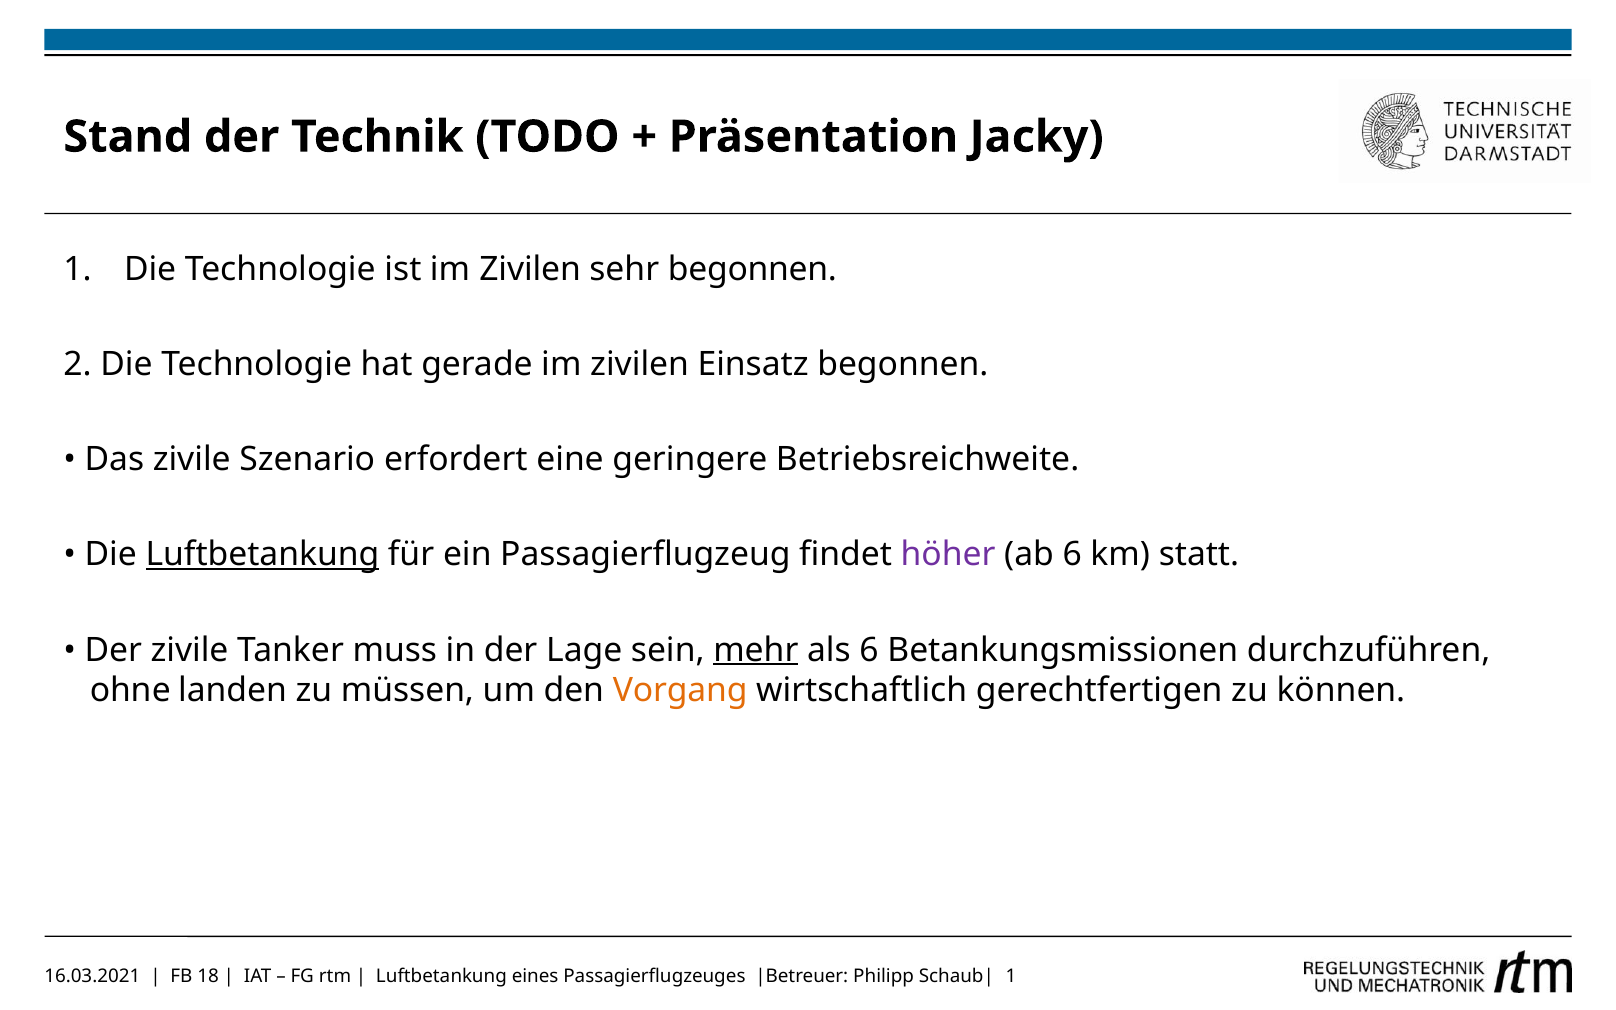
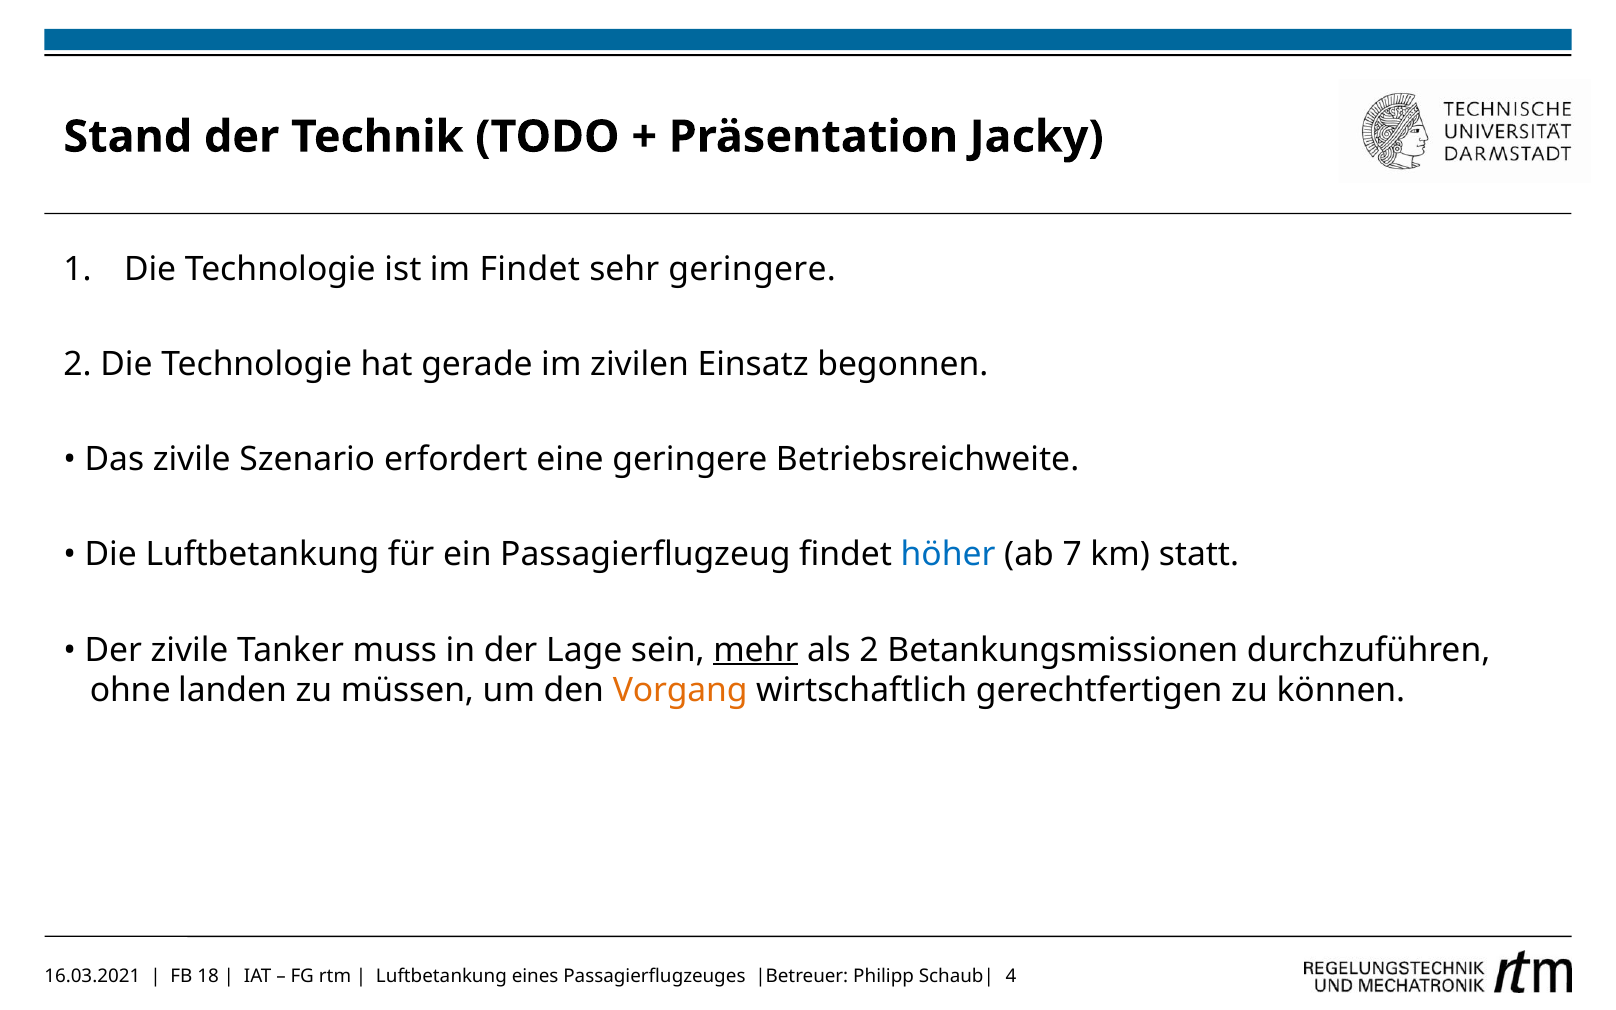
ist im Zivilen: Zivilen -> Findet
sehr begonnen: begonnen -> geringere
Luftbetankung at (262, 555) underline: present -> none
höher colour: purple -> blue
ab 6: 6 -> 7
als 6: 6 -> 2
1 at (1011, 976): 1 -> 4
